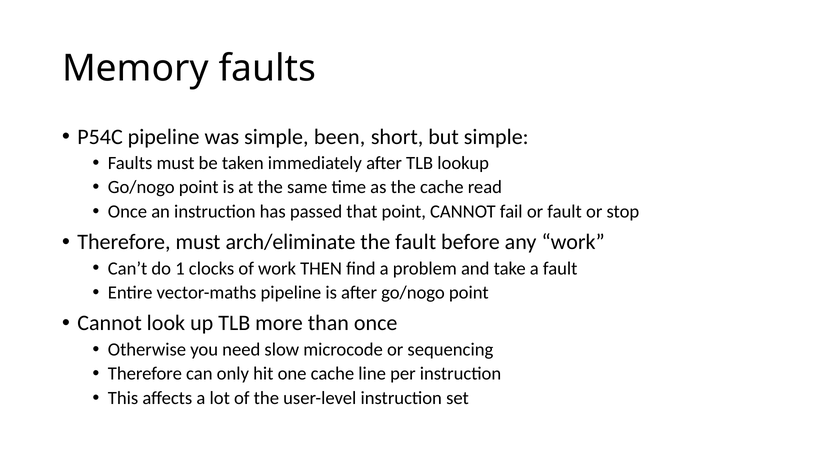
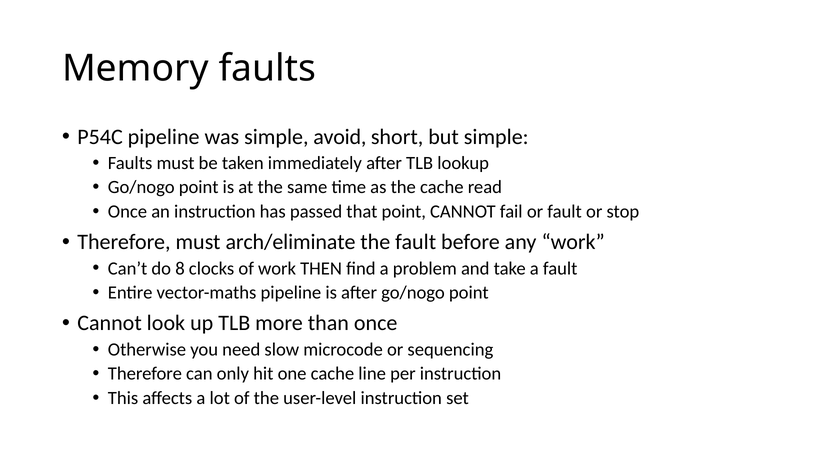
been: been -> avoid
1: 1 -> 8
